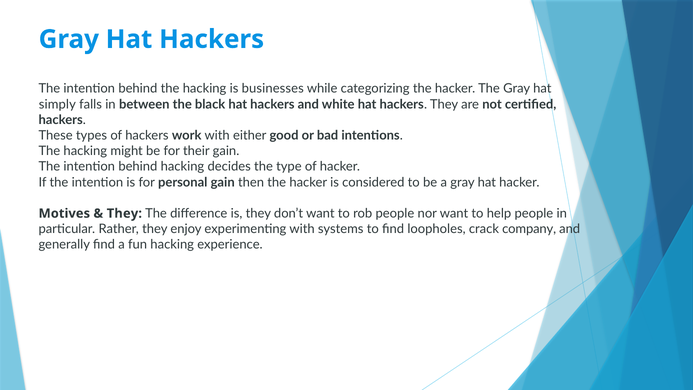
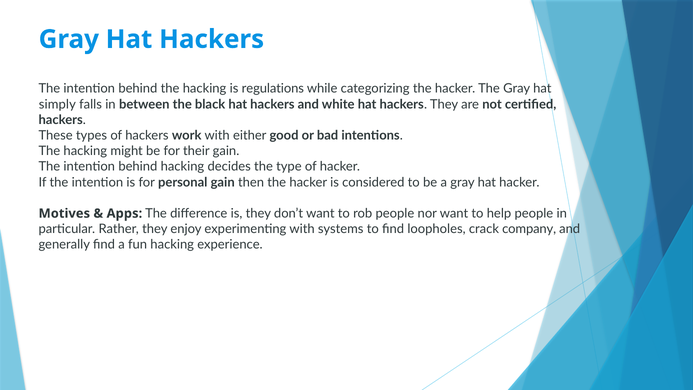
businesses: businesses -> regulations
They at (124, 213): They -> Apps
